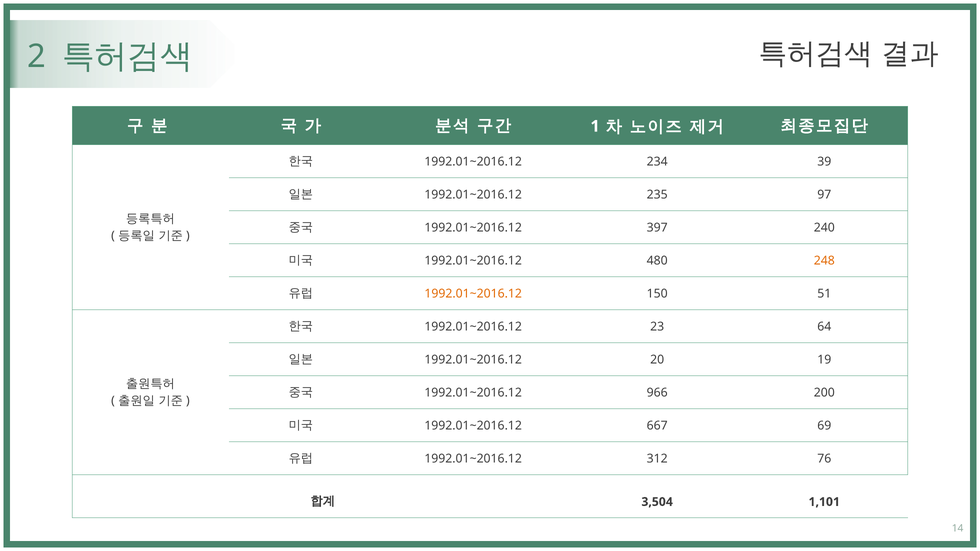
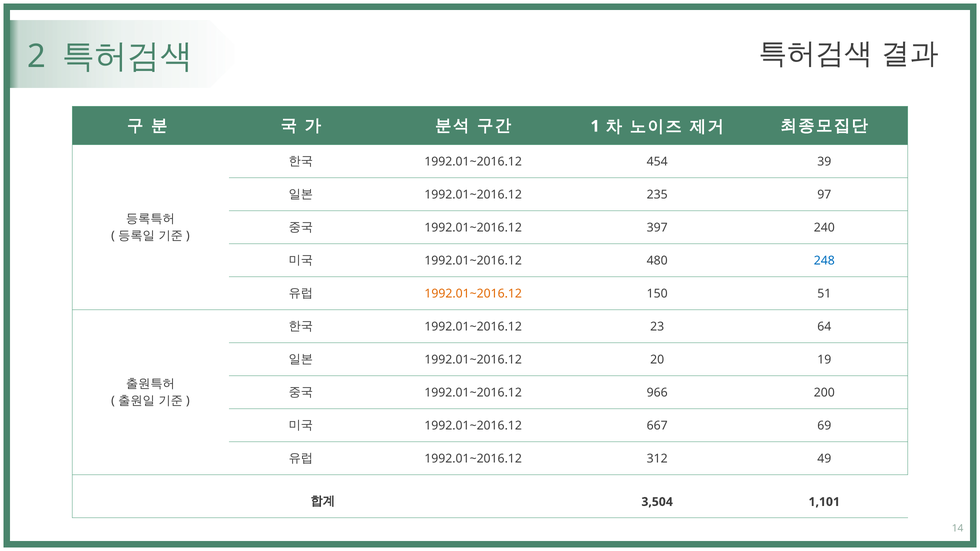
234: 234 -> 454
248 colour: orange -> blue
76: 76 -> 49
